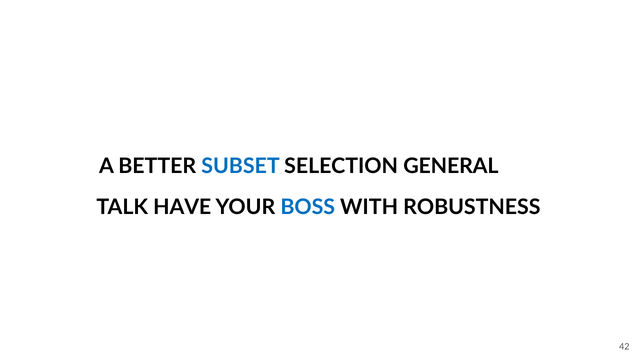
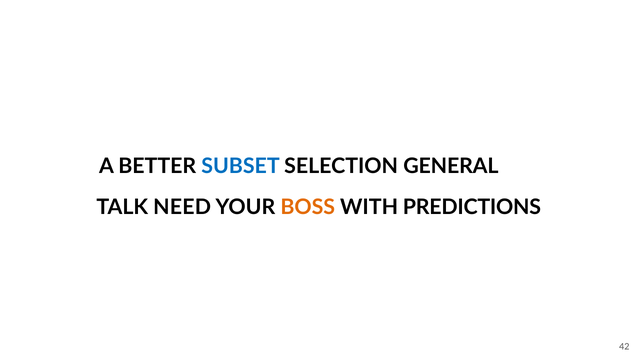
HAVE: HAVE -> NEED
BOSS colour: blue -> orange
ROBUSTNESS: ROBUSTNESS -> PREDICTIONS
